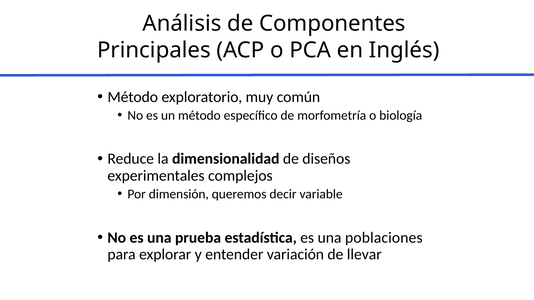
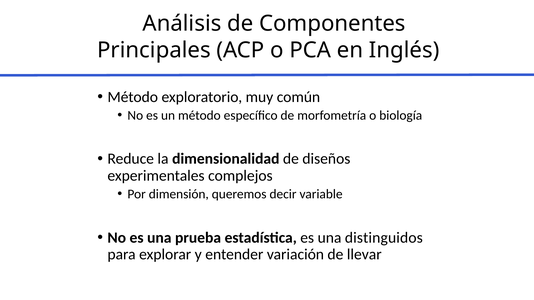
poblaciones: poblaciones -> distinguidos
